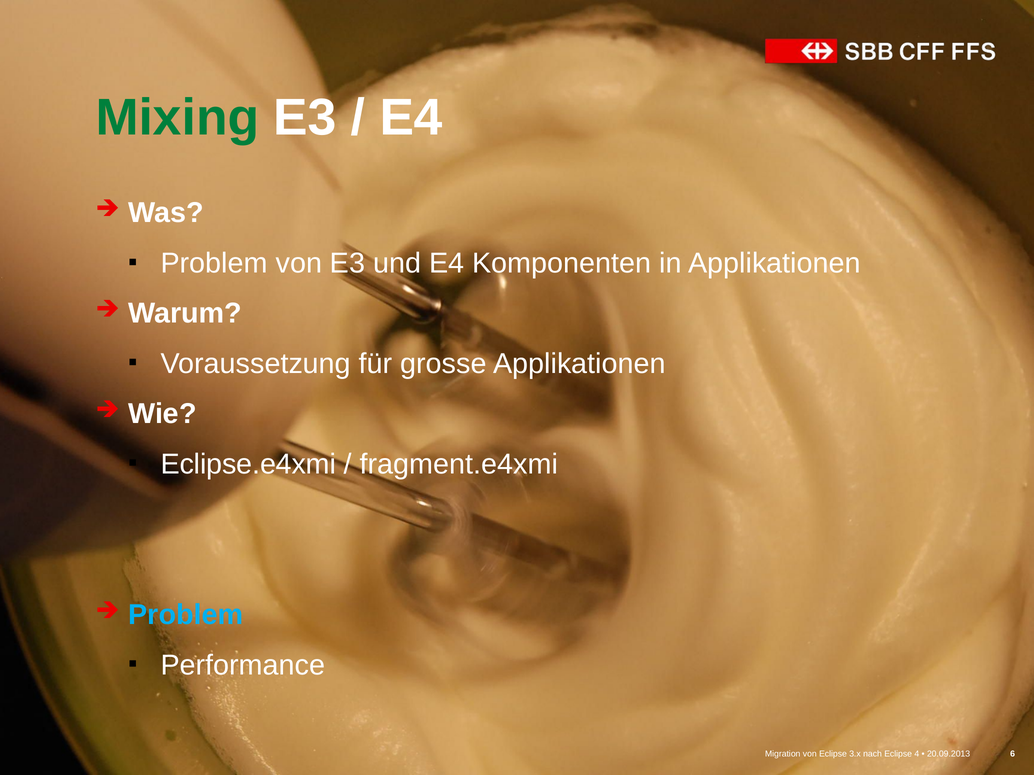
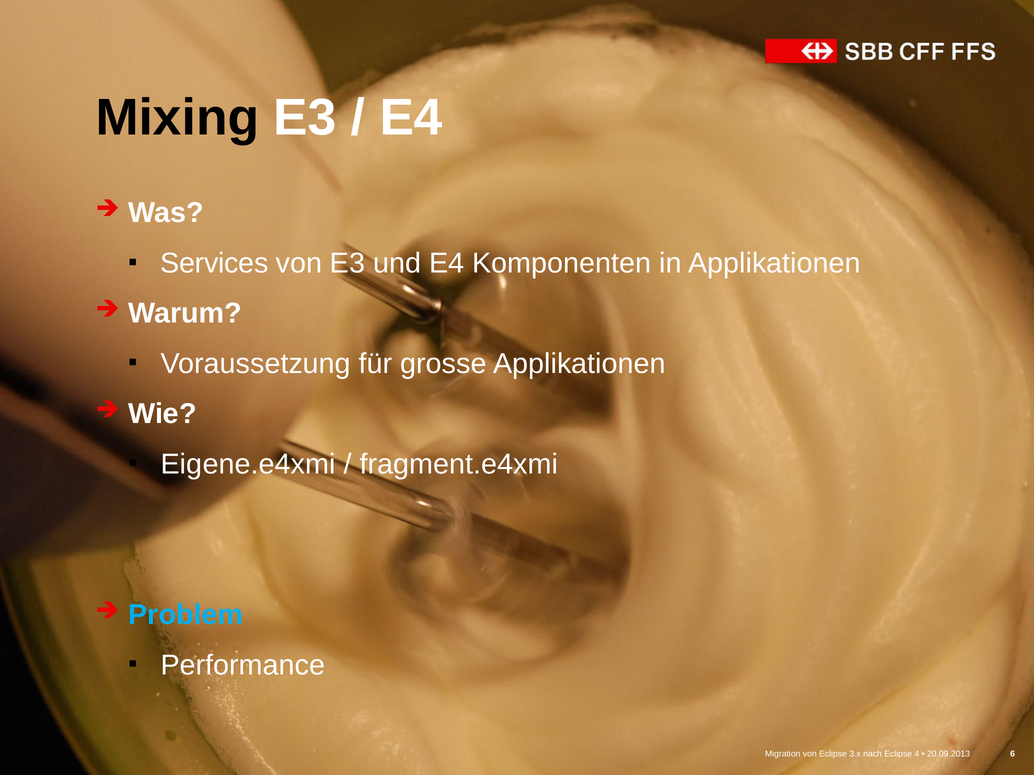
Mixing colour: green -> black
Problem at (214, 263): Problem -> Services
Eclipse.e4xmi: Eclipse.e4xmi -> Eigene.e4xmi
